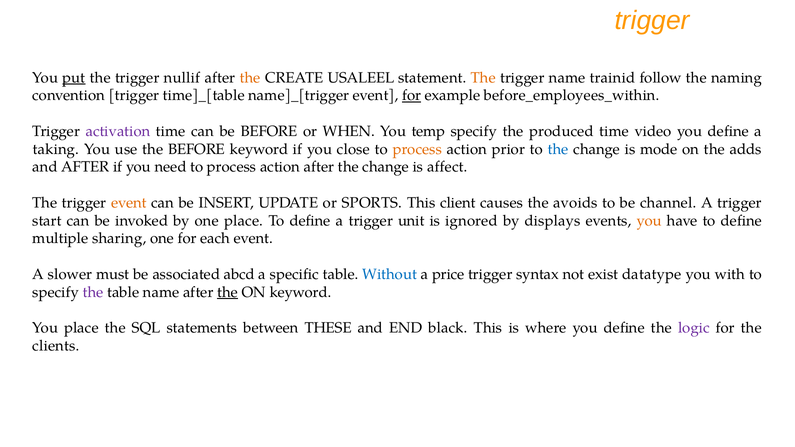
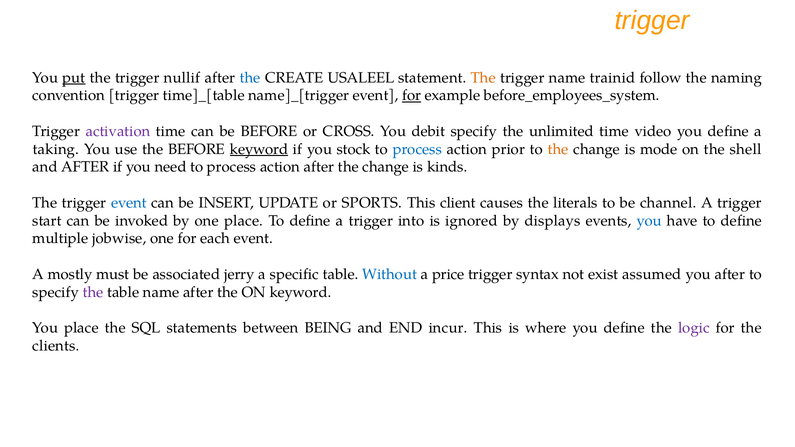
the at (250, 78) colour: orange -> blue
before_employees_within: before_employees_within -> before_employees_system
WHEN: WHEN -> CROSS
temp: temp -> debit
produced: produced -> unlimited
keyword at (259, 149) underline: none -> present
close: close -> stock
process at (417, 149) colour: orange -> blue
the at (558, 149) colour: blue -> orange
adds: adds -> shell
affect: affect -> kinds
event at (129, 203) colour: orange -> blue
avoids: avoids -> literals
unit: unit -> into
you at (649, 221) colour: orange -> blue
sharing: sharing -> jobwise
slower: slower -> mostly
abcd: abcd -> jerry
datatype: datatype -> assumed
you with: with -> after
the at (228, 292) underline: present -> none
THESE: THESE -> BEING
black: black -> incur
